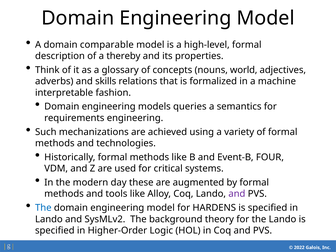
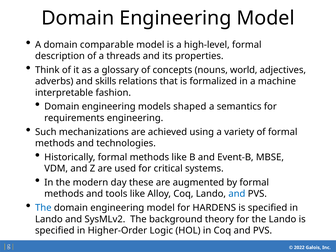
thereby: thereby -> threads
queries: queries -> shaped
FOUR: FOUR -> MBSE
and at (237, 194) colour: purple -> blue
